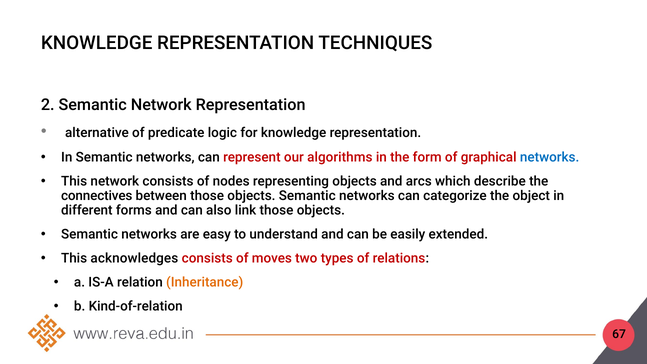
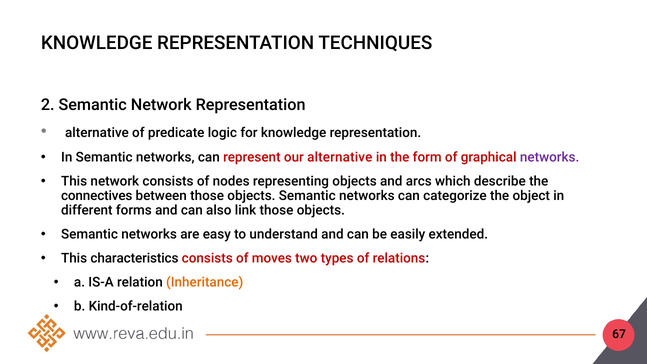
our algorithms: algorithms -> alternative
networks at (550, 157) colour: blue -> purple
acknowledges: acknowledges -> characteristics
